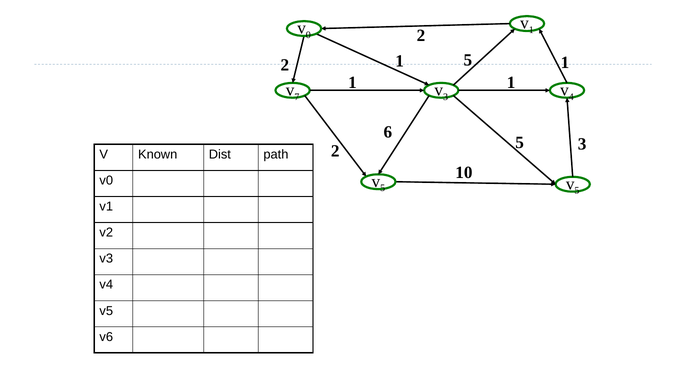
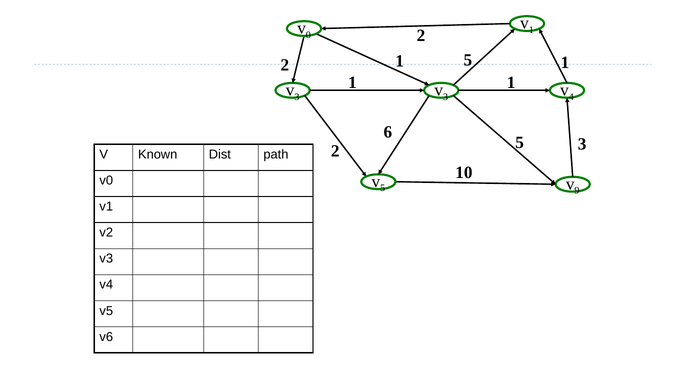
7 at (297, 97): 7 -> 3
5 at (577, 191): 5 -> 9
